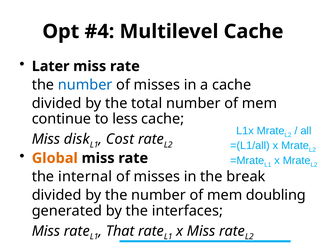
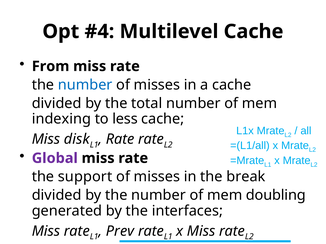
Later: Later -> From
continue: continue -> indexing
Cost at (120, 139): Cost -> Rate
Global colour: orange -> purple
internal: internal -> support
That: That -> Prev
